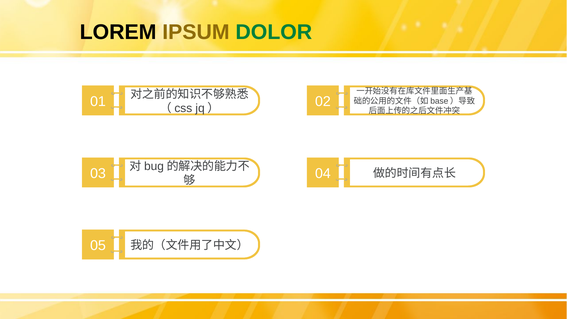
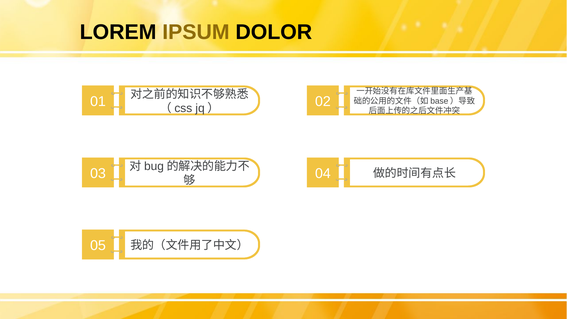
DOLOR colour: green -> black
